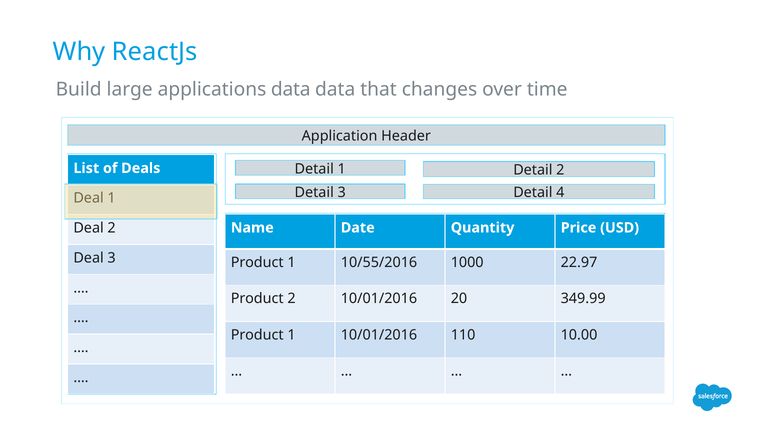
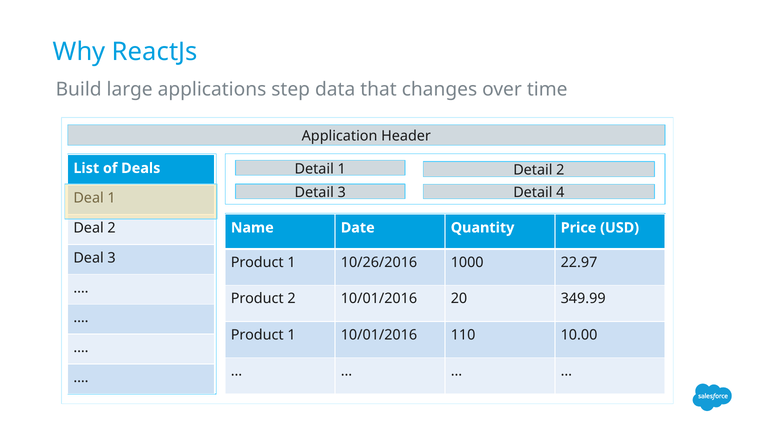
applications data: data -> step
10/55/2016: 10/55/2016 -> 10/26/2016
